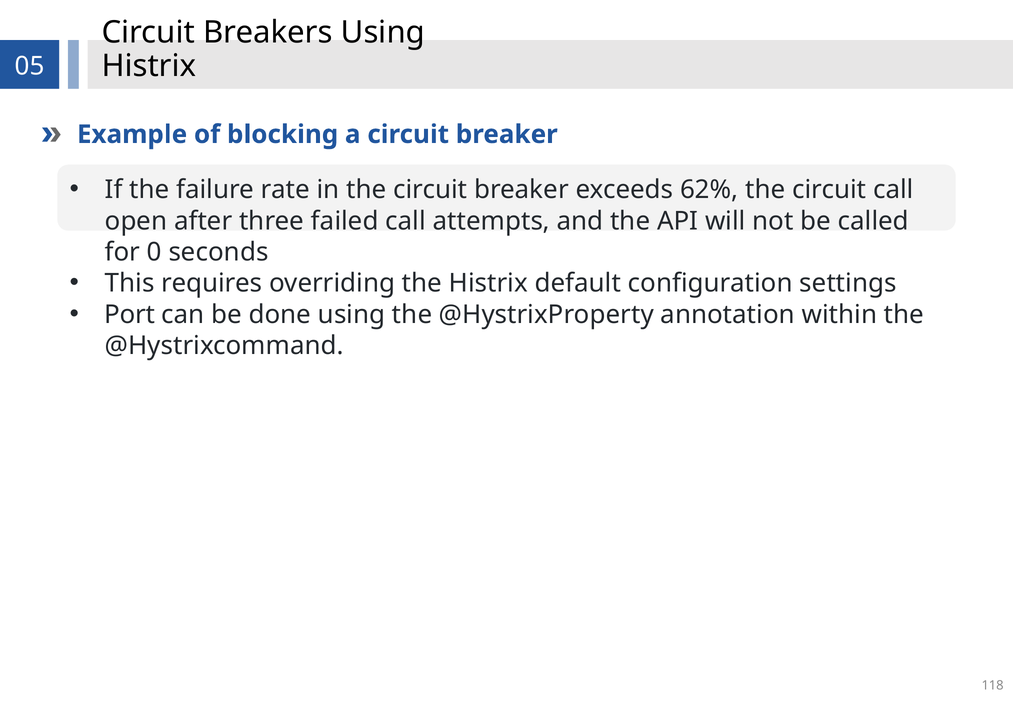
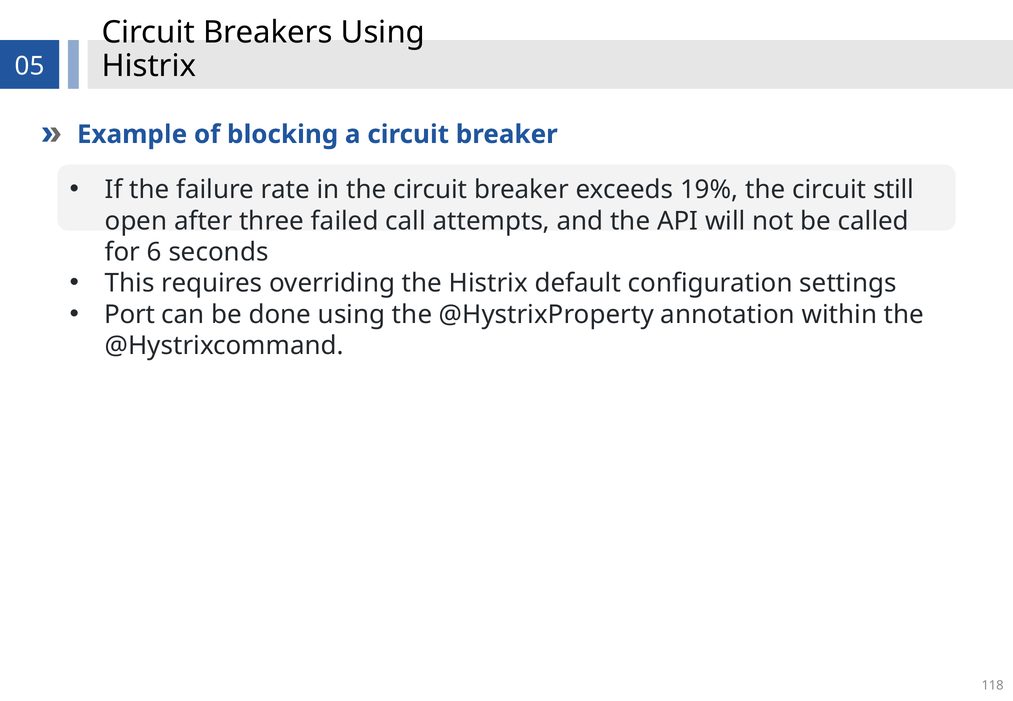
62%: 62% -> 19%
circuit call: call -> still
0: 0 -> 6
